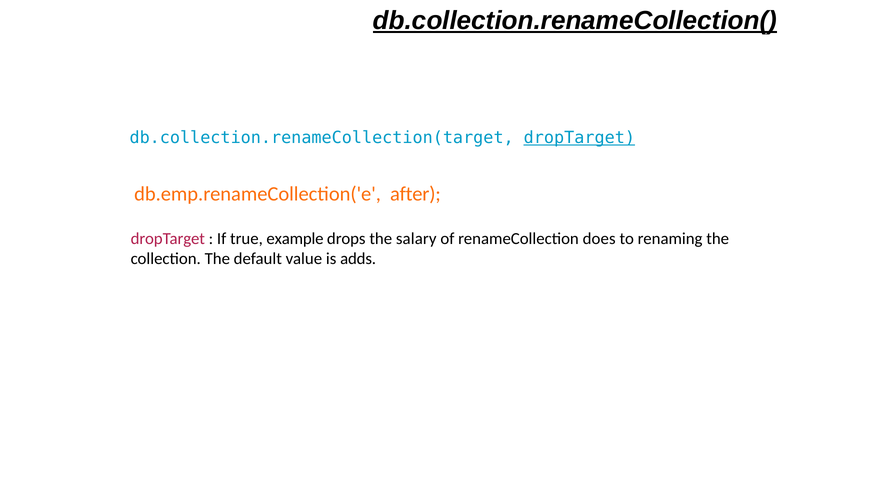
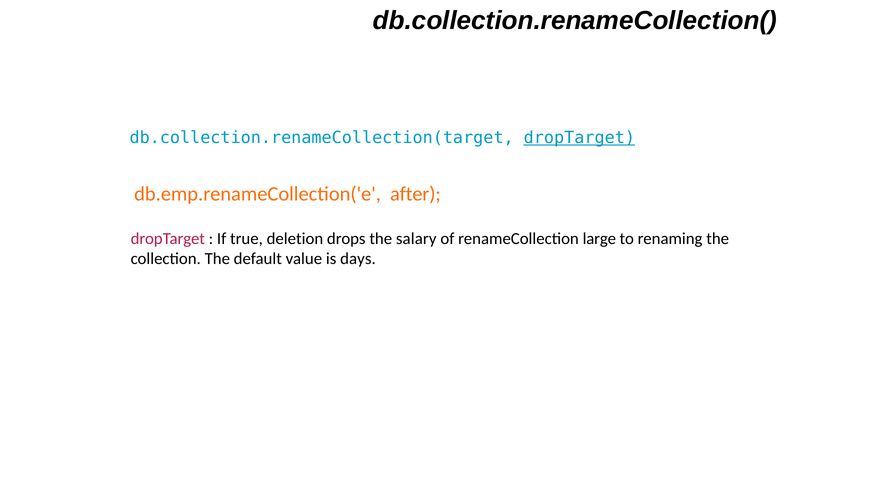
db.collection.renameCollection( underline: present -> none
example: example -> deletion
does: does -> large
adds: adds -> days
